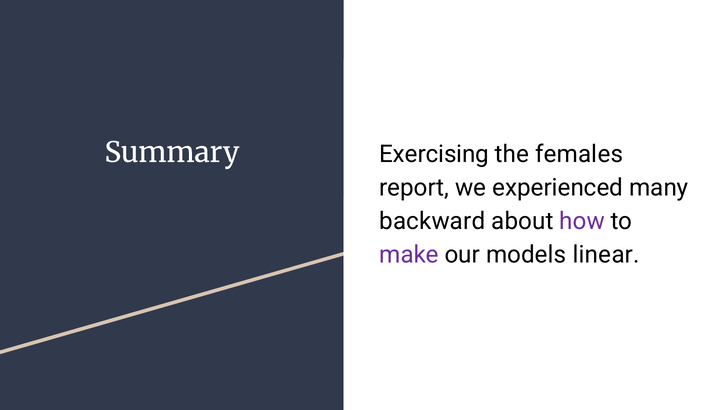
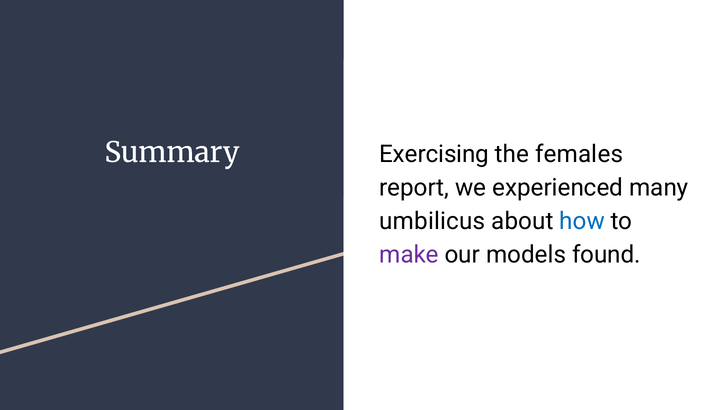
backward: backward -> umbilicus
how colour: purple -> blue
linear: linear -> found
